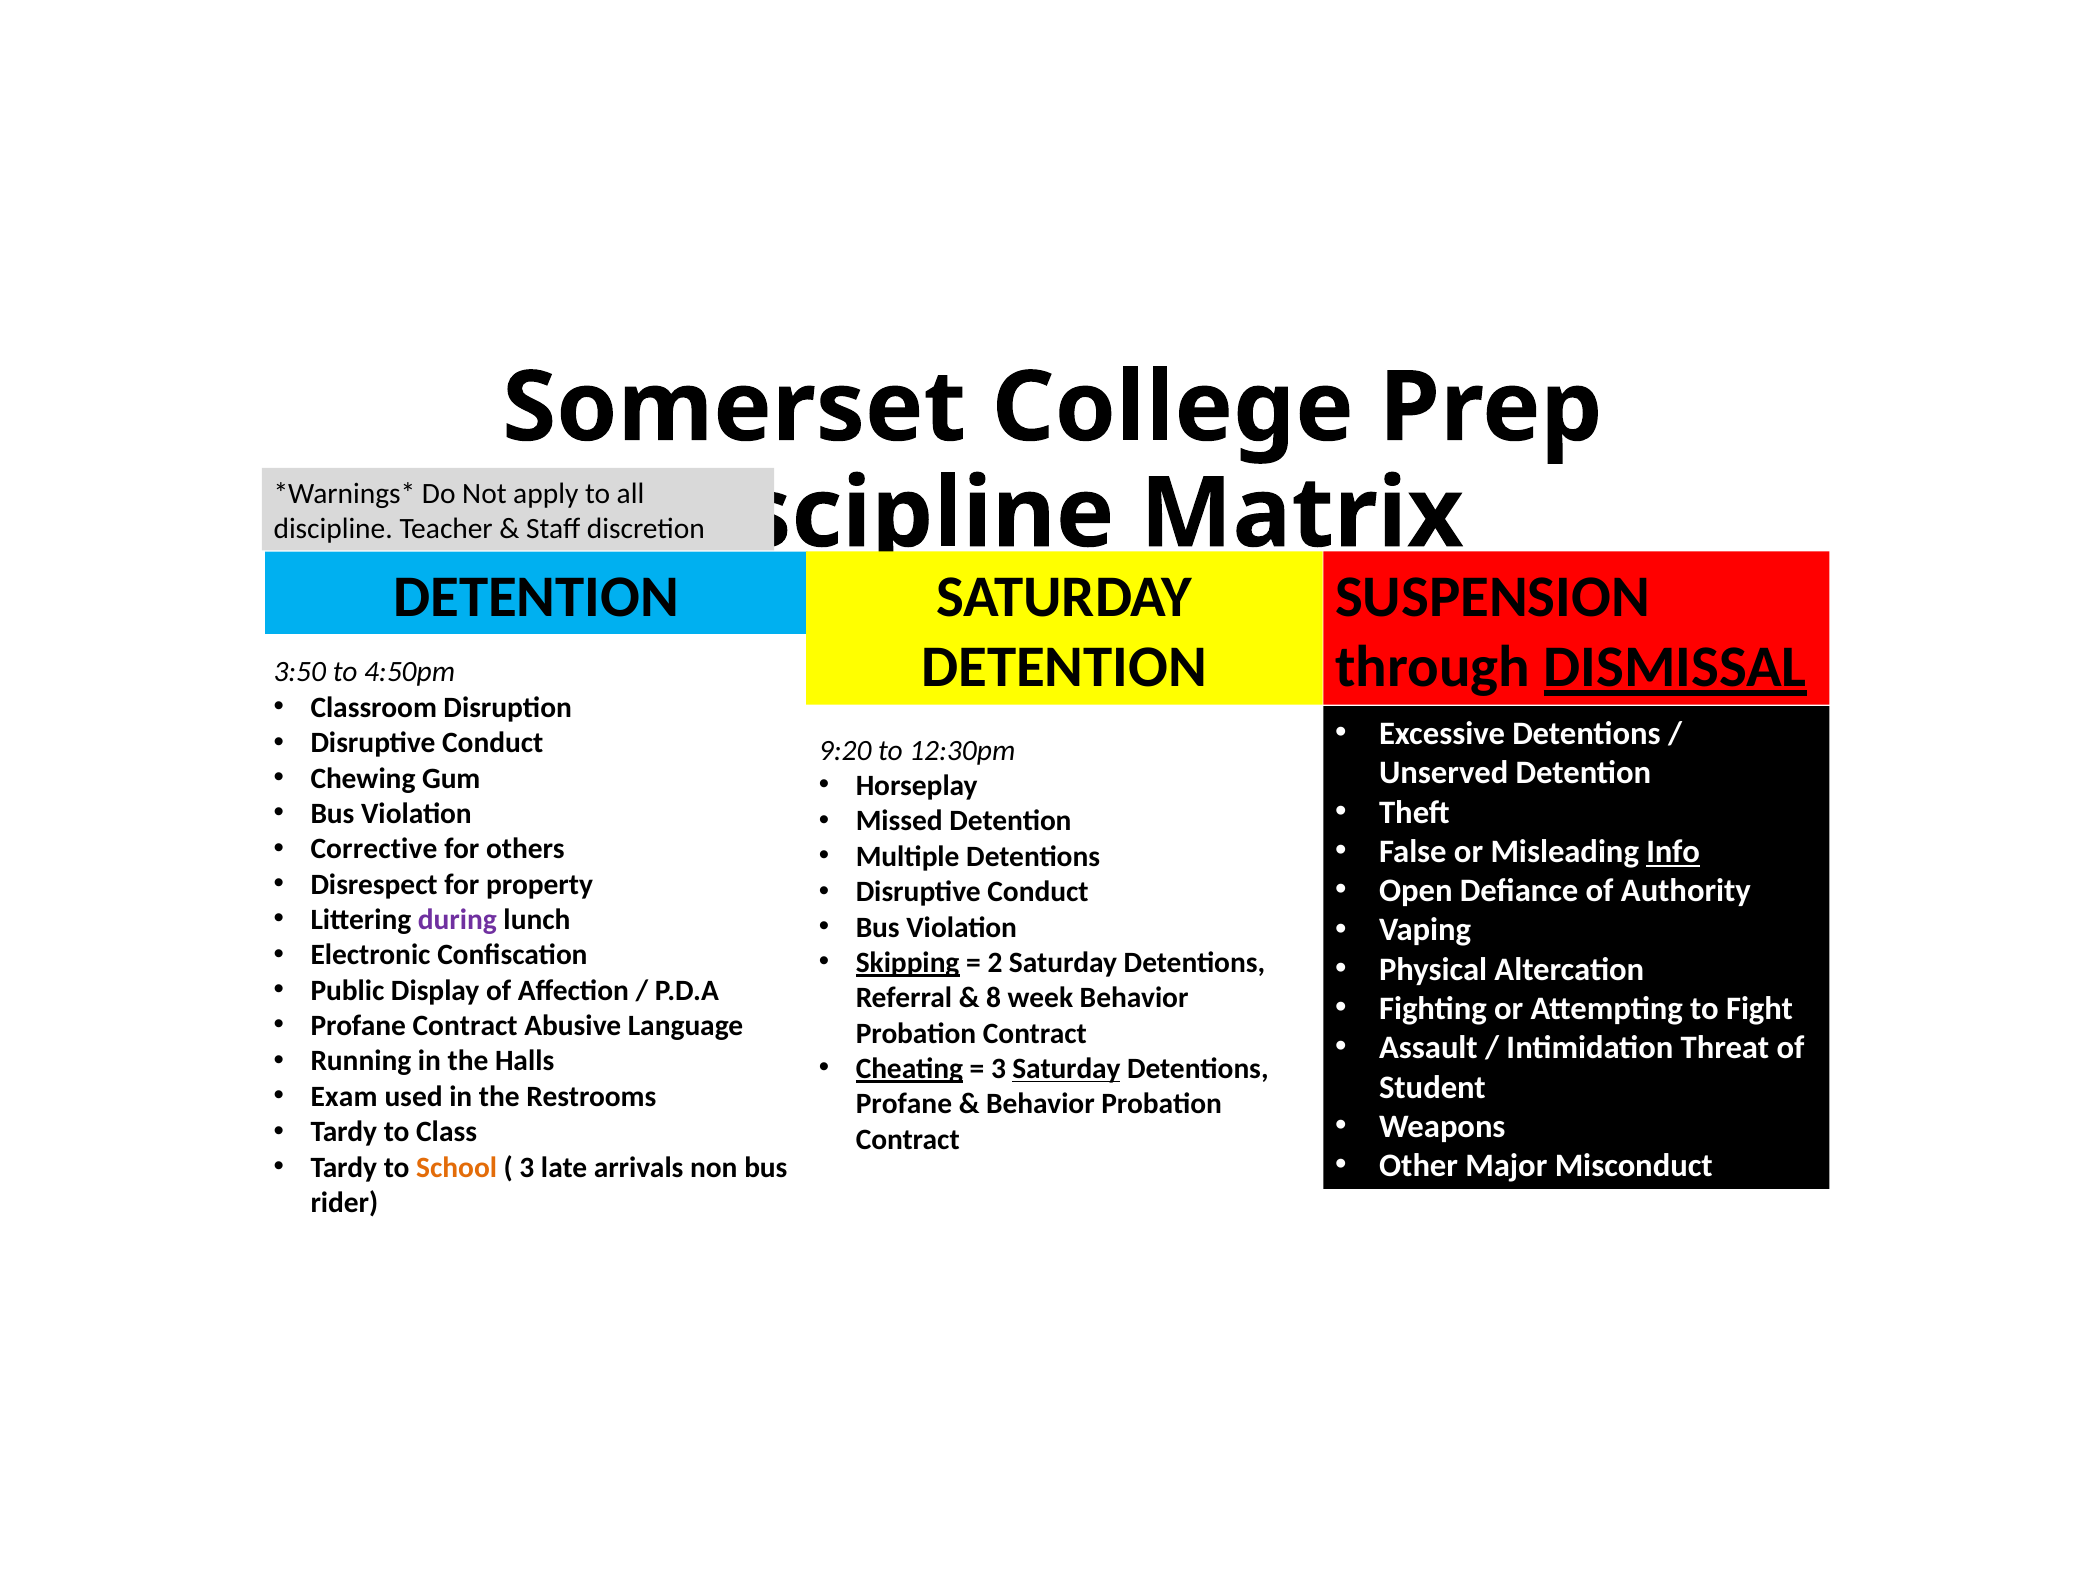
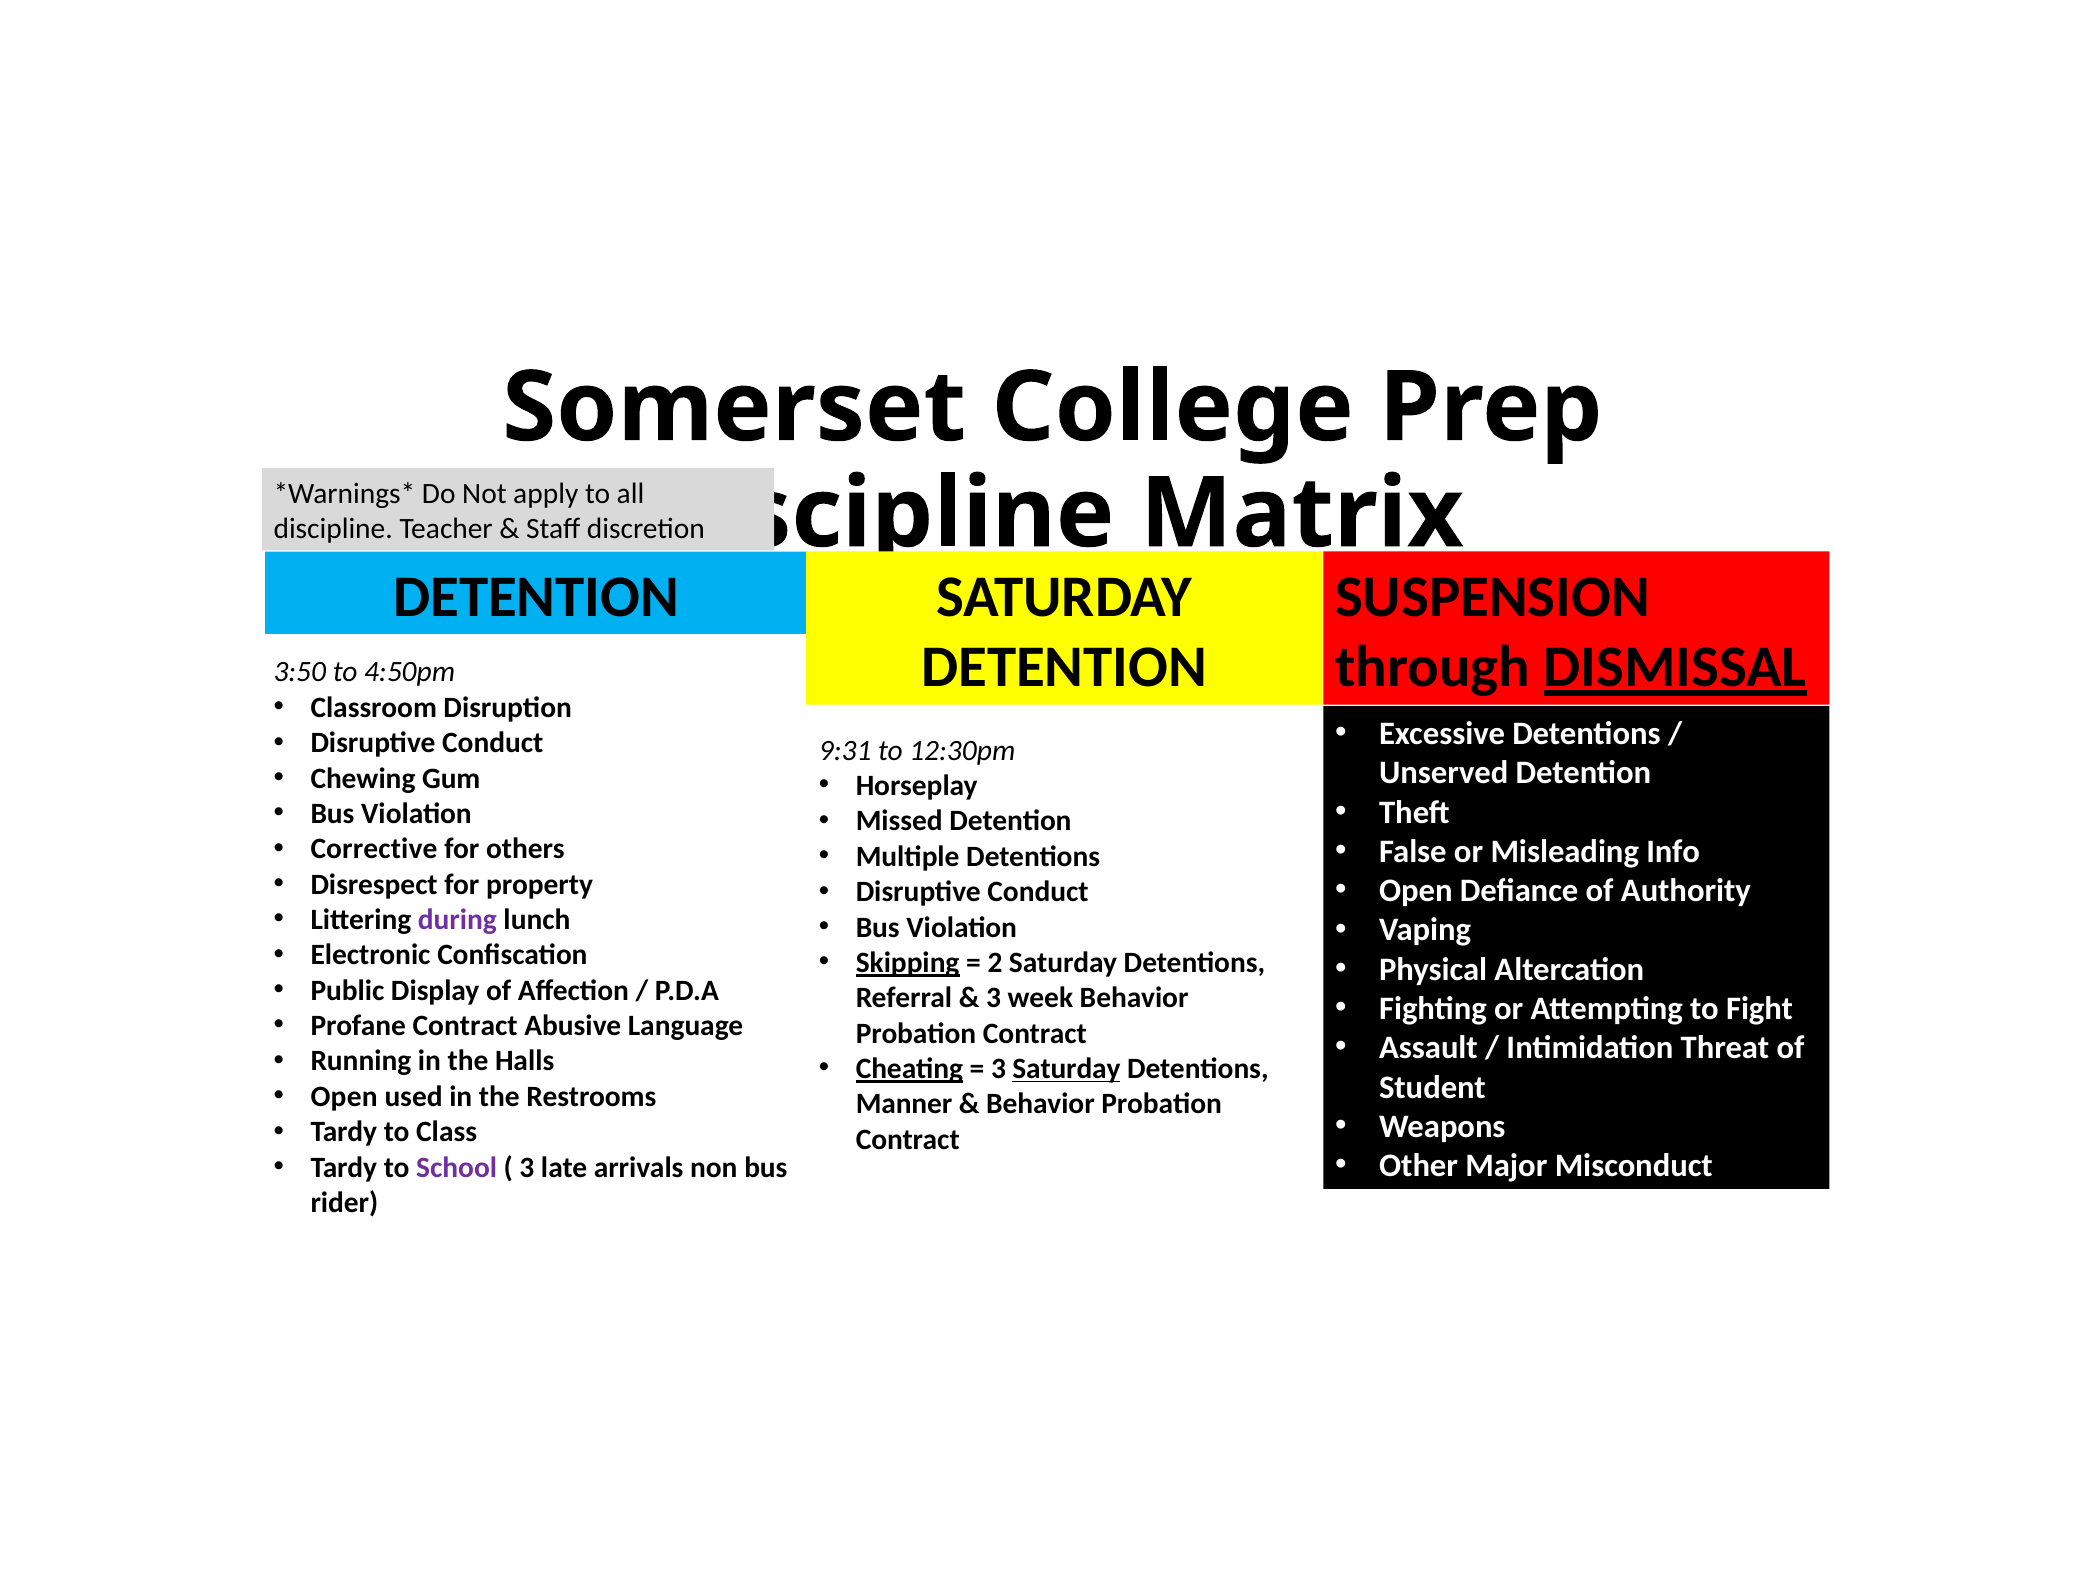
9:20: 9:20 -> 9:31
Info underline: present -> none
8 at (994, 998): 8 -> 3
Exam at (344, 1097): Exam -> Open
Profane at (904, 1104): Profane -> Manner
School colour: orange -> purple
